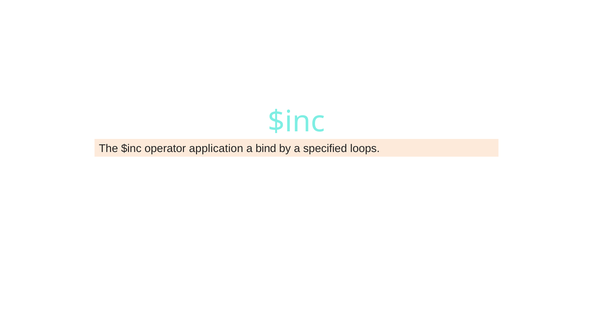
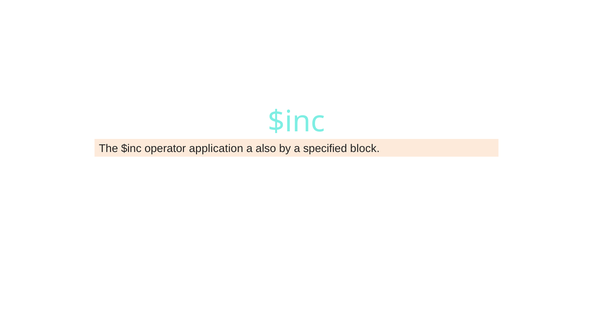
bind: bind -> also
loops: loops -> block
